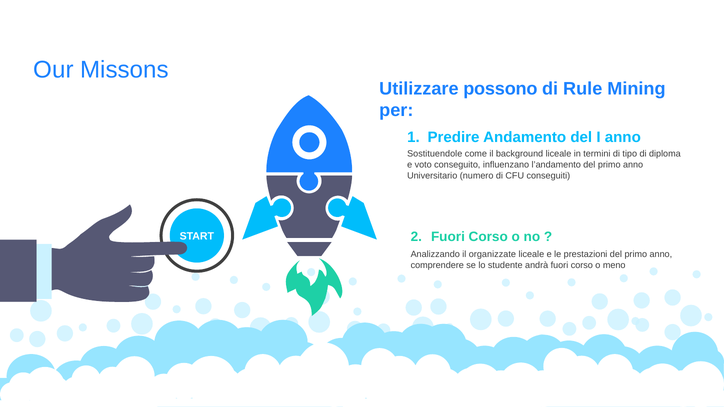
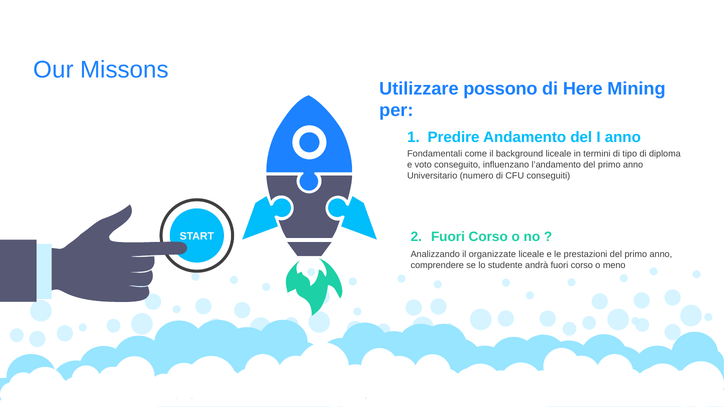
Rule: Rule -> Here
Sostituendole: Sostituendole -> Fondamentali
